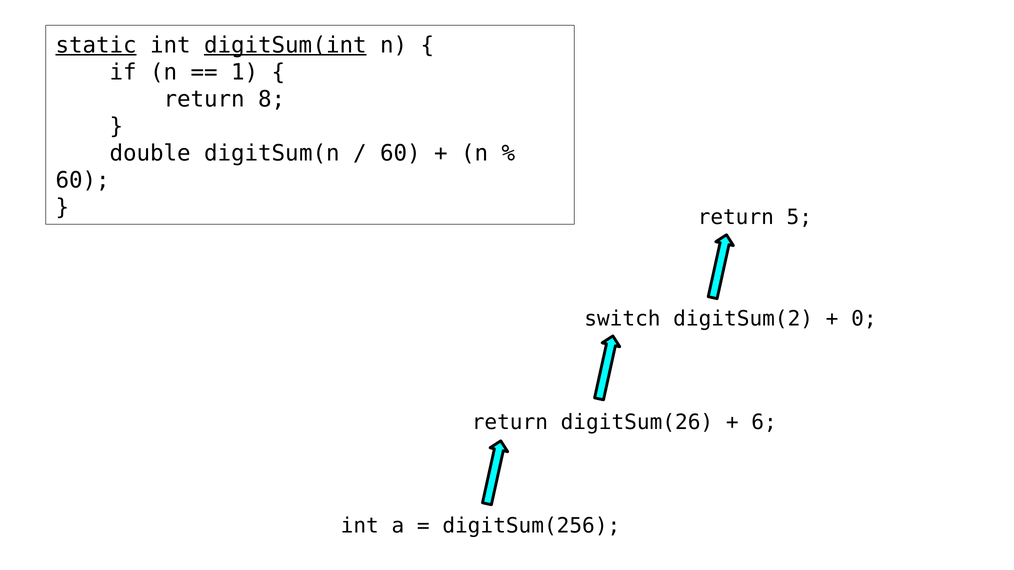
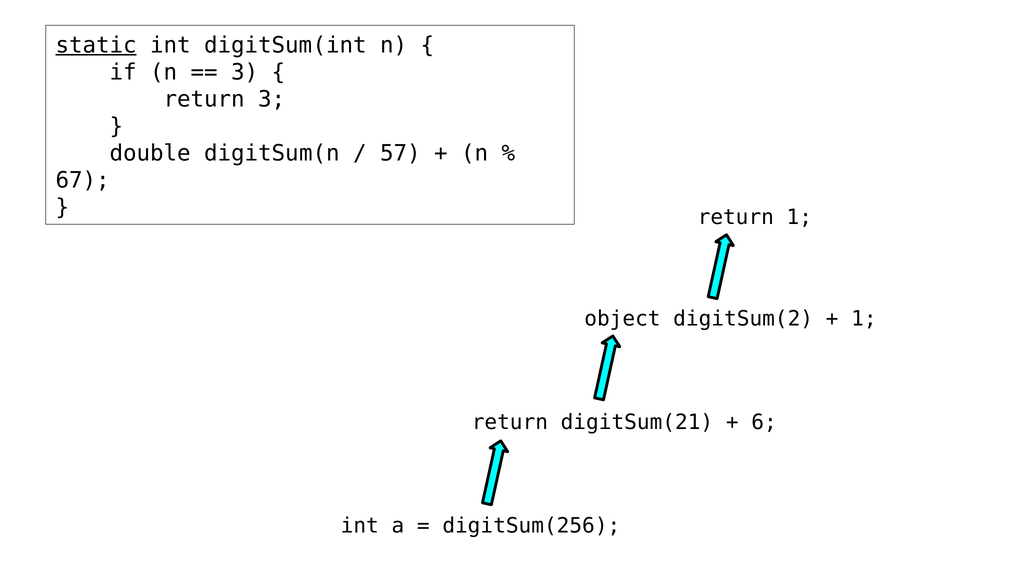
digitSum(int underline: present -> none
1 at (245, 72): 1 -> 3
return 8: 8 -> 3
60 at (400, 153): 60 -> 57
60 at (83, 180): 60 -> 67
return 5: 5 -> 1
switch: switch -> object
0 at (864, 319): 0 -> 1
digitSum(26: digitSum(26 -> digitSum(21
